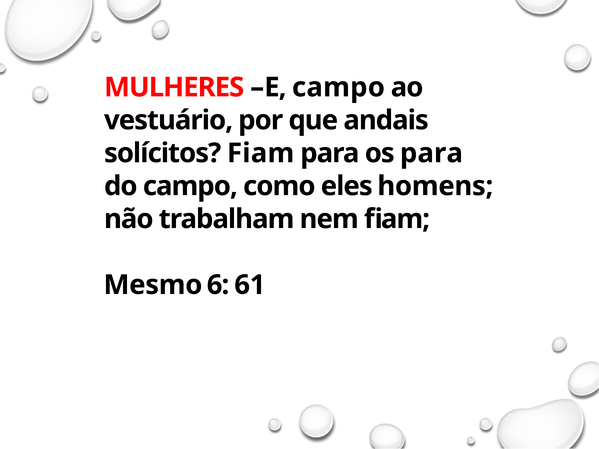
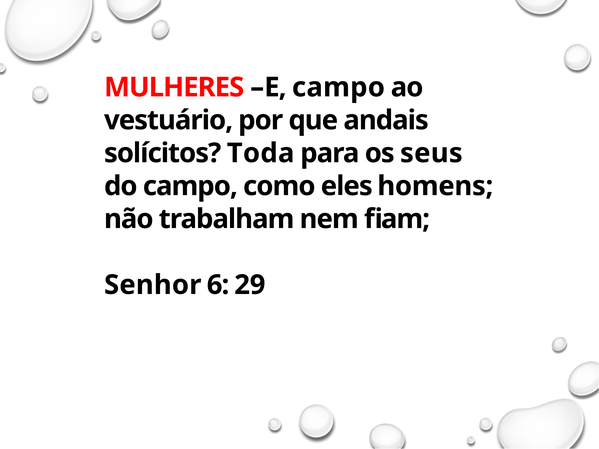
solícitos Fiam: Fiam -> Toda
os para: para -> seus
Mesmo: Mesmo -> Senhor
61: 61 -> 29
